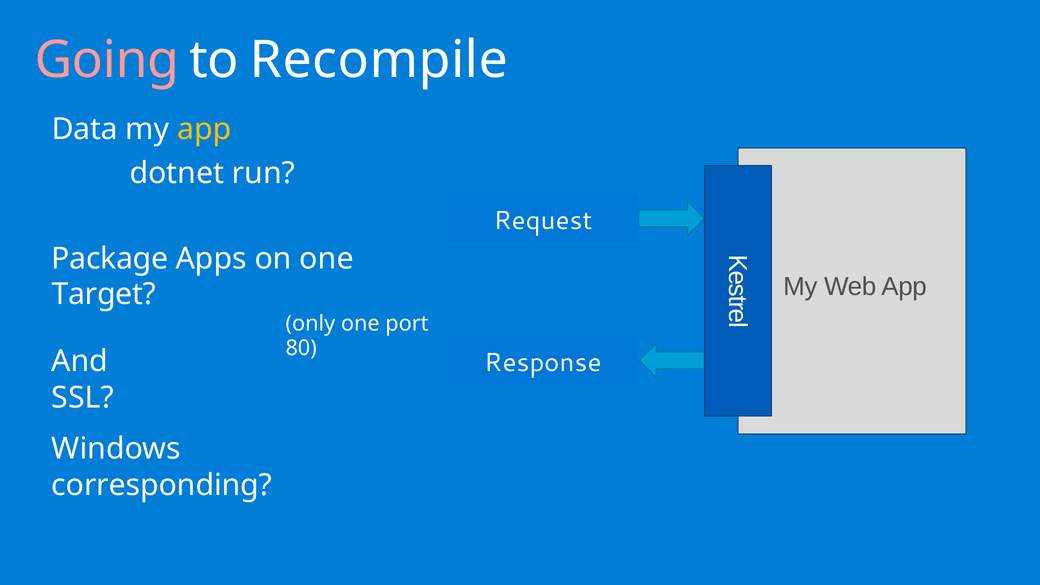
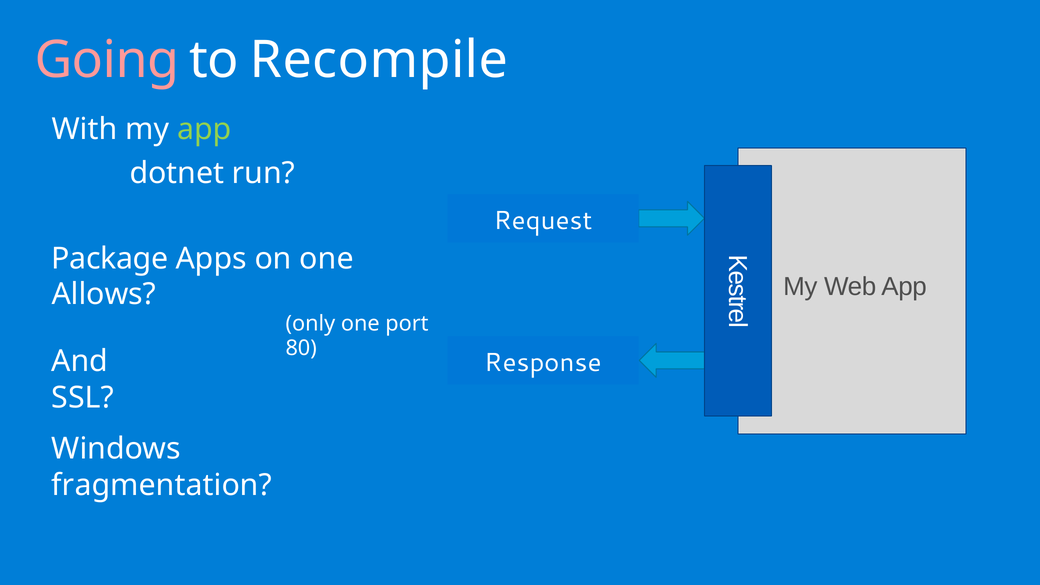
Data: Data -> With
app at (204, 129) colour: yellow -> light green
Target: Target -> Allows
corresponding: corresponding -> fragmentation
